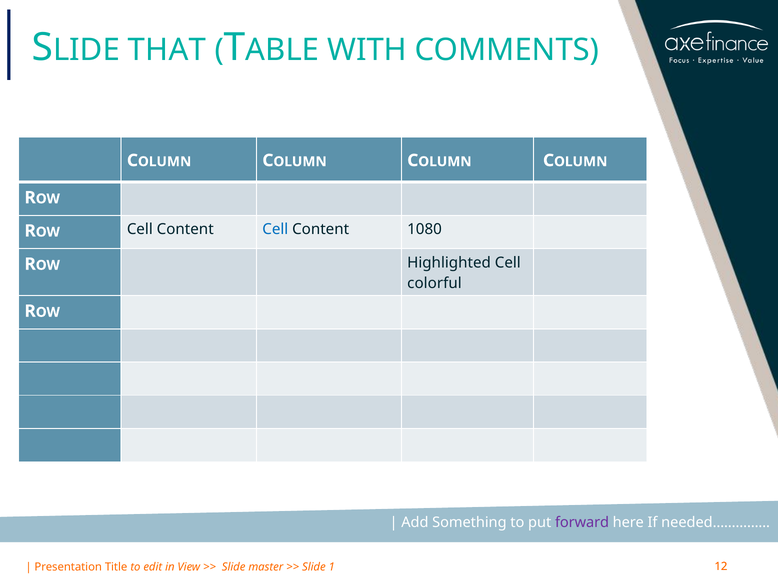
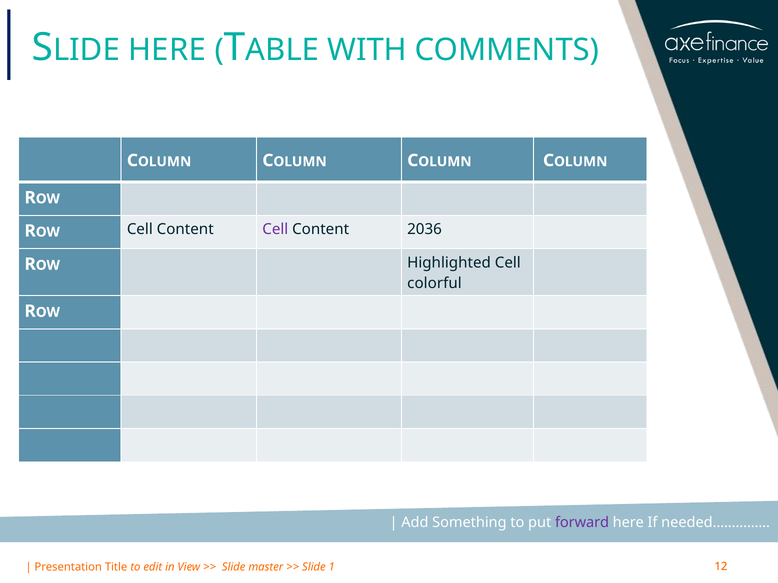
THAT at (167, 50): THAT -> HERE
Cell at (275, 230) colour: blue -> purple
1080: 1080 -> 2036
